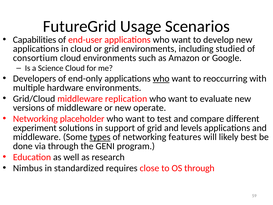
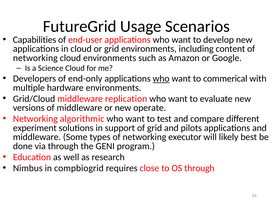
studied: studied -> content
consortium at (35, 58): consortium -> networking
reoccurring: reoccurring -> commerical
placeholder: placeholder -> algorithmic
levels: levels -> pilots
types underline: present -> none
features: features -> executor
standardized: standardized -> compbiogrid
